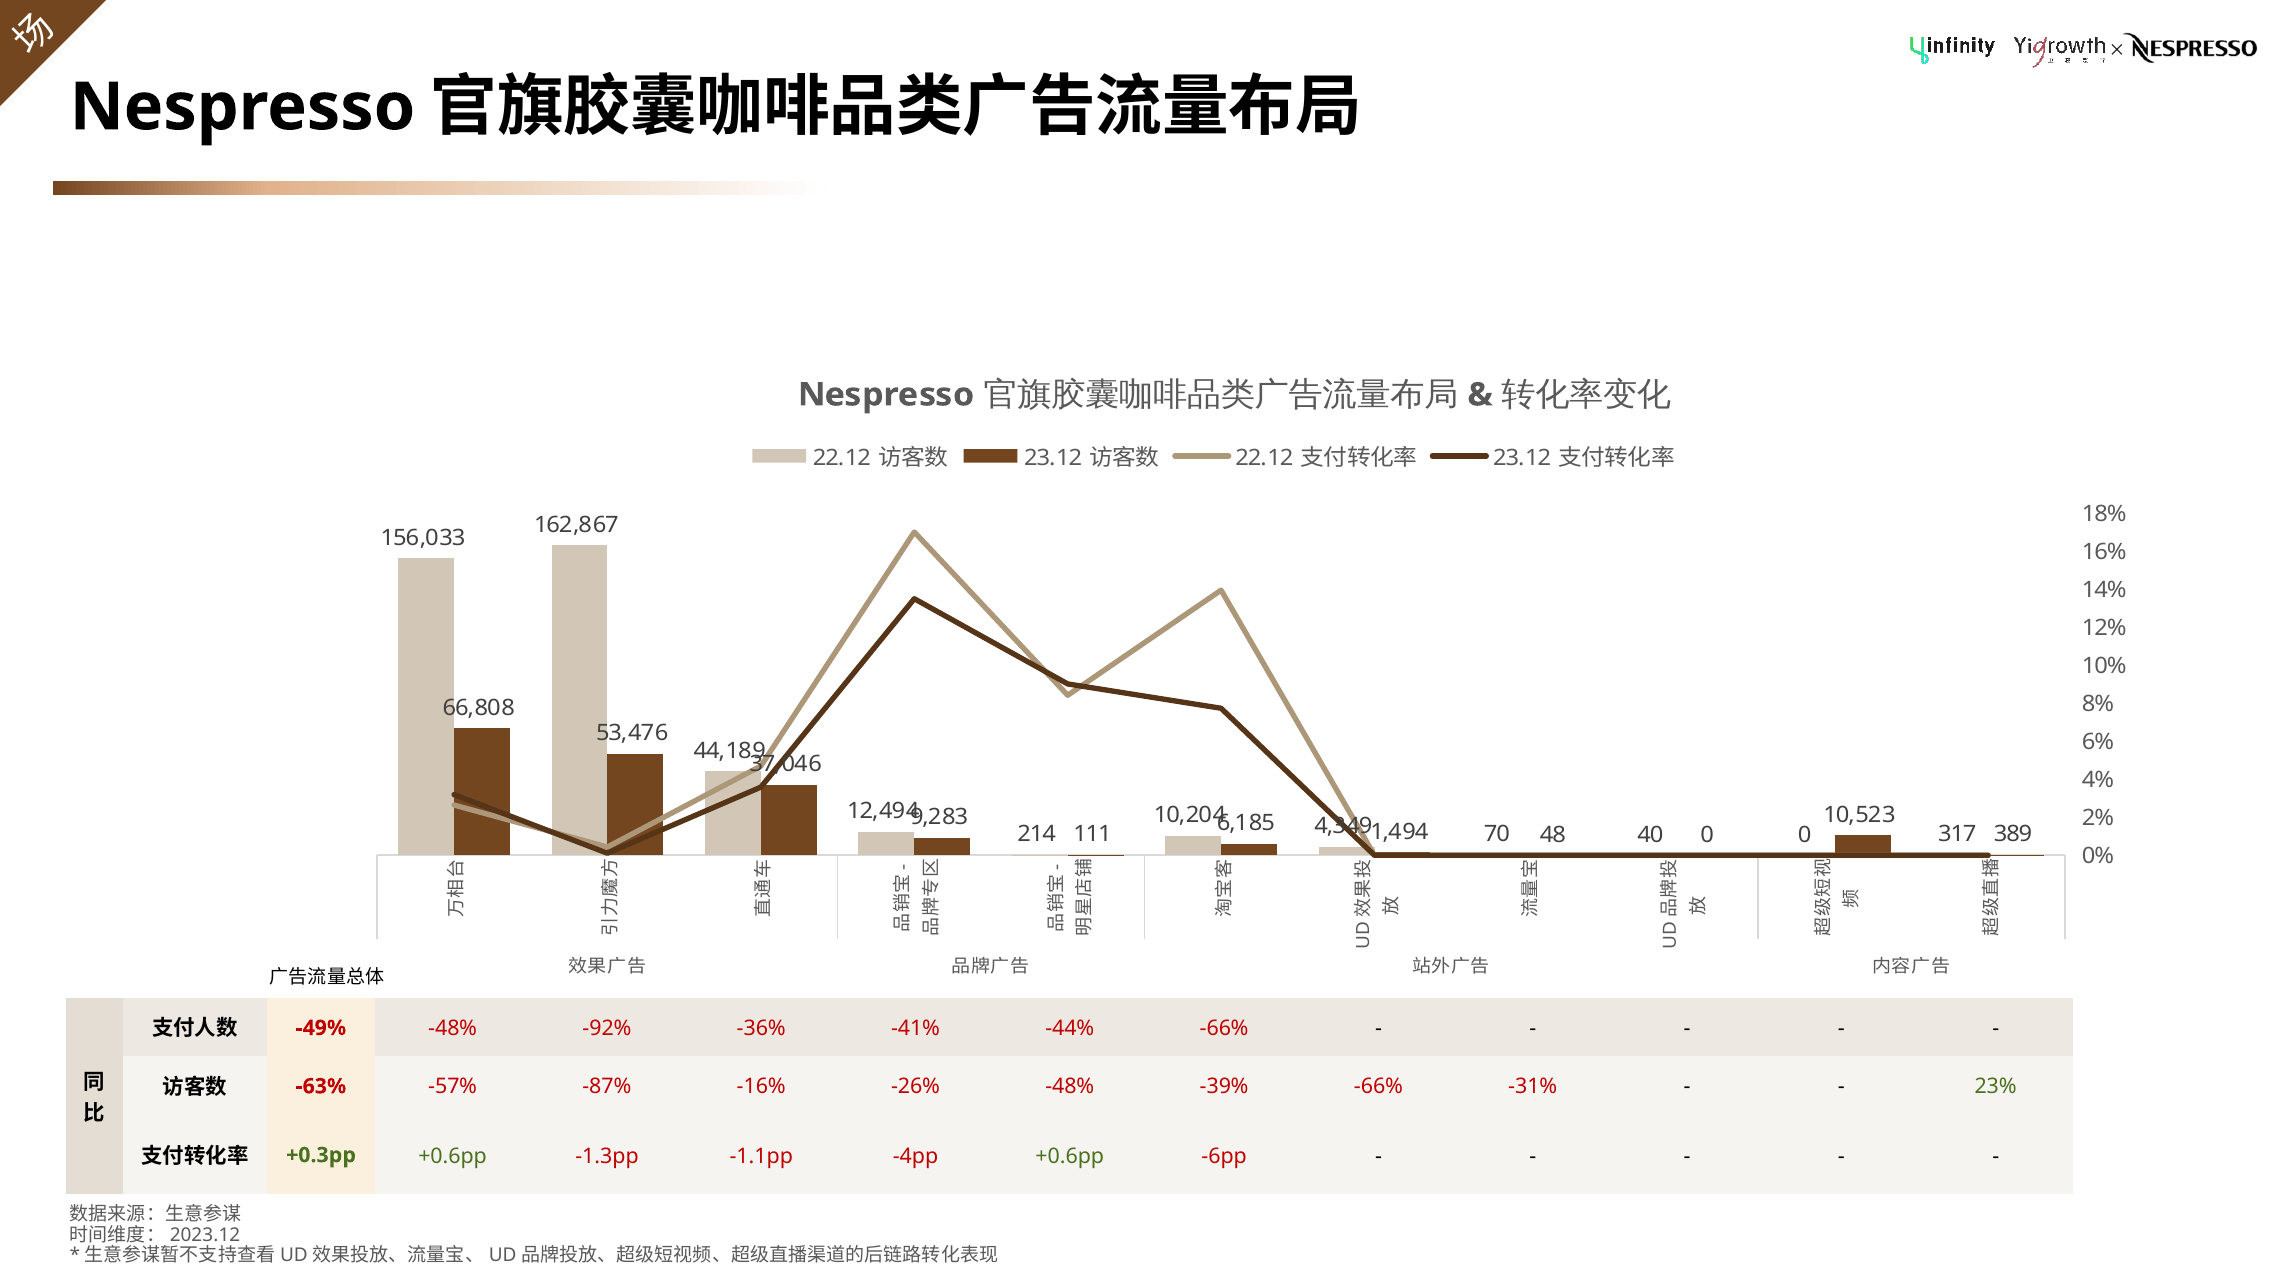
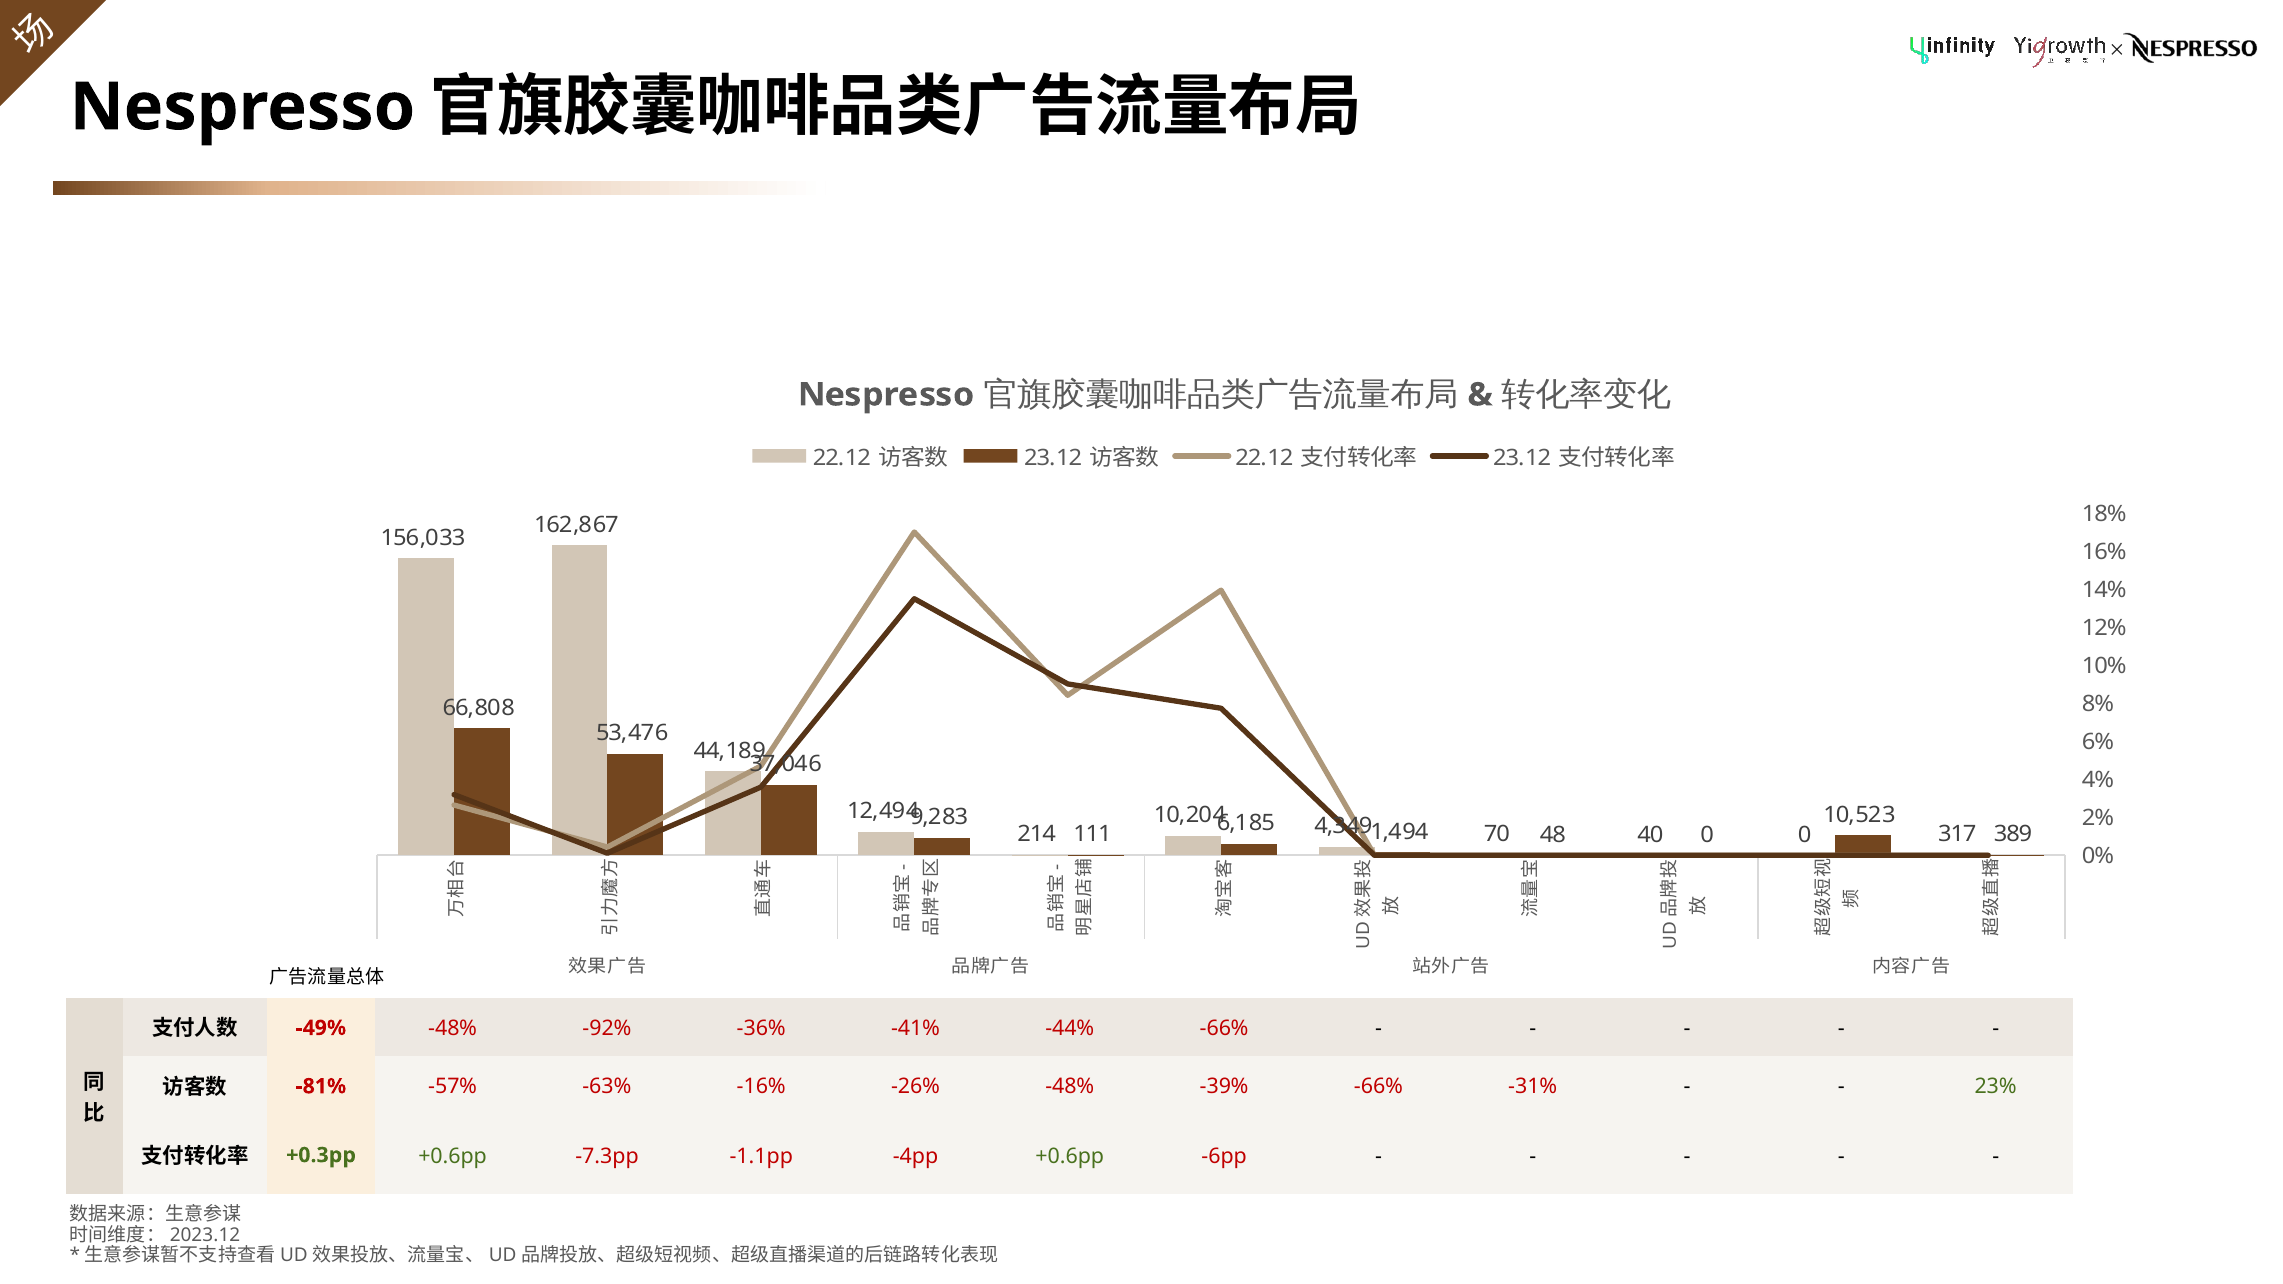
-63%: -63% -> -81%
-87%: -87% -> -63%
-1.3pp: -1.3pp -> -7.3pp
